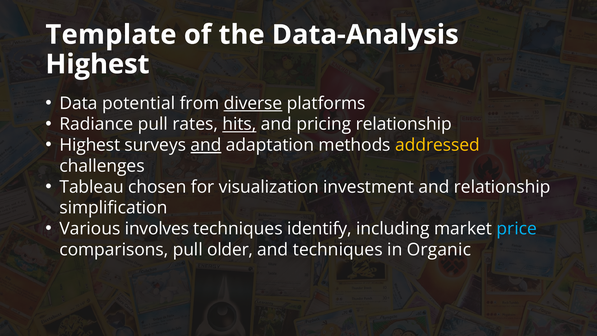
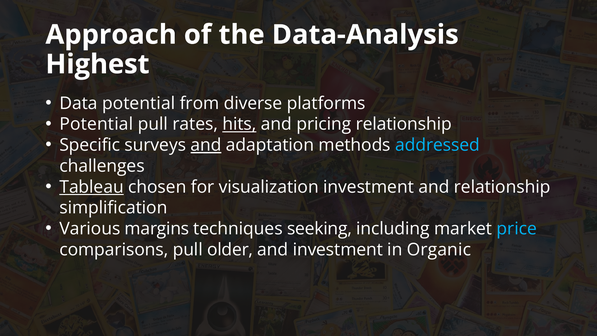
Template: Template -> Approach
diverse underline: present -> none
Radiance at (96, 124): Radiance -> Potential
Highest at (90, 145): Highest -> Specific
addressed colour: yellow -> light blue
Tableau underline: none -> present
involves: involves -> margins
identify: identify -> seeking
and techniques: techniques -> investment
